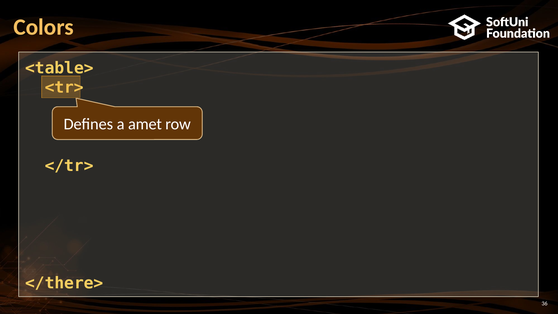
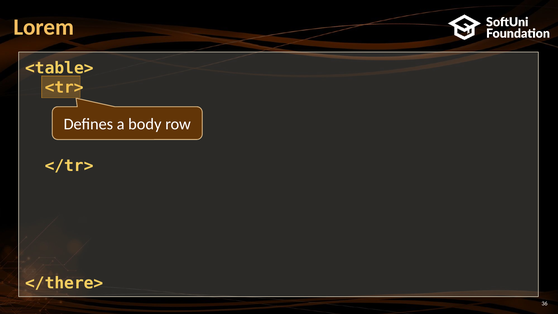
Colors: Colors -> Lorem
amet: amet -> body
